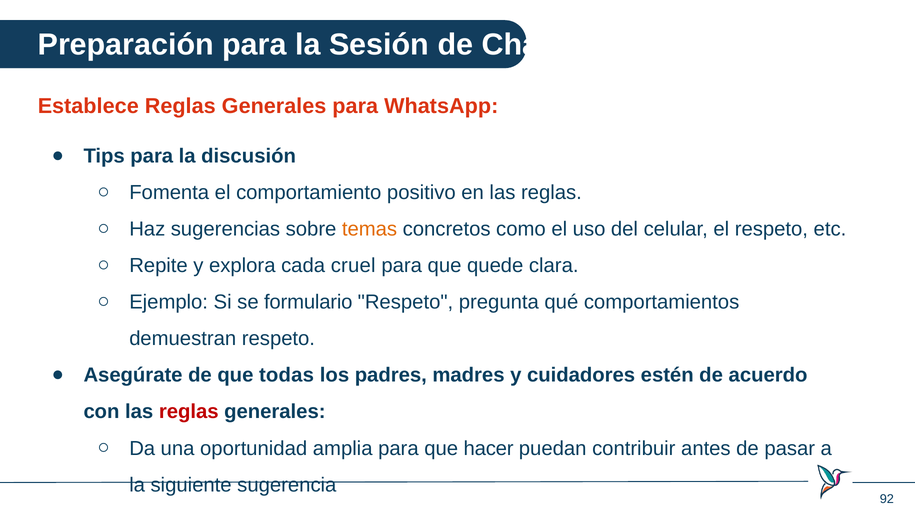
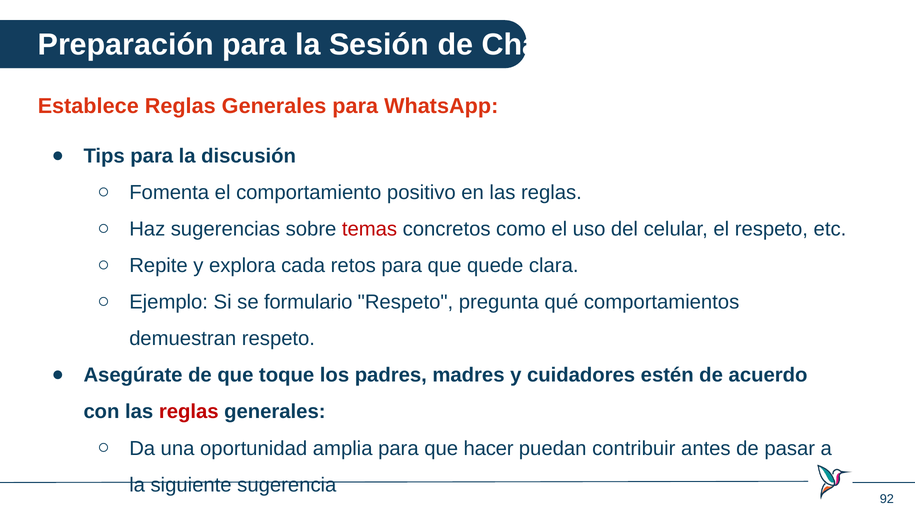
temas colour: orange -> red
cruel: cruel -> retos
todas: todas -> toque
